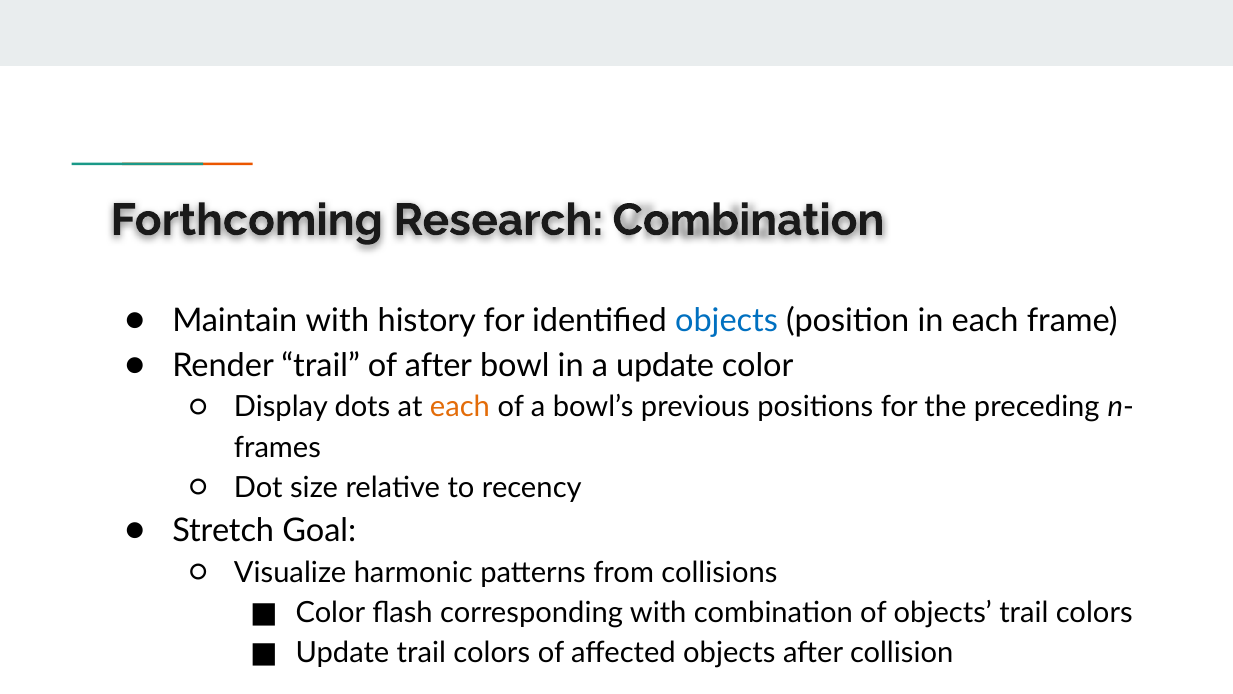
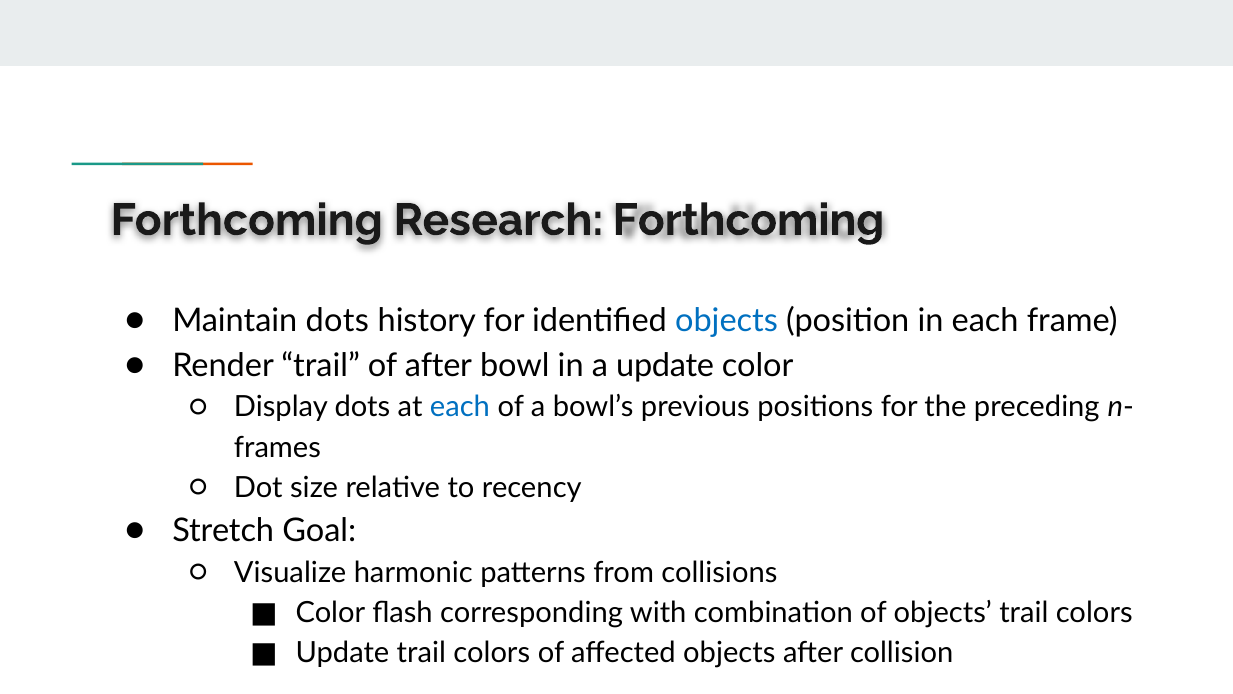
Research Combination: Combination -> Forthcoming
Maintain with: with -> dots
each at (460, 407) colour: orange -> blue
